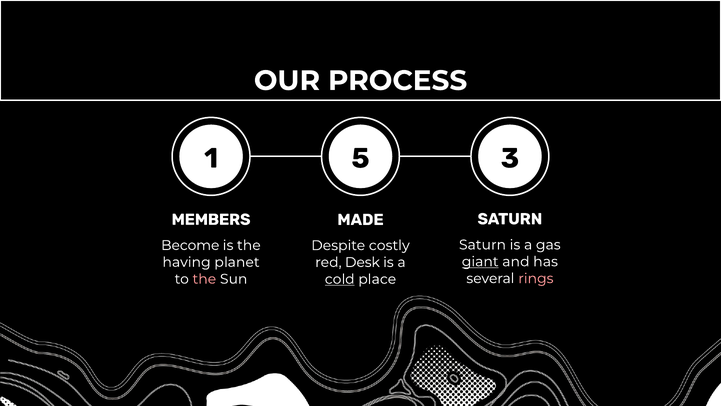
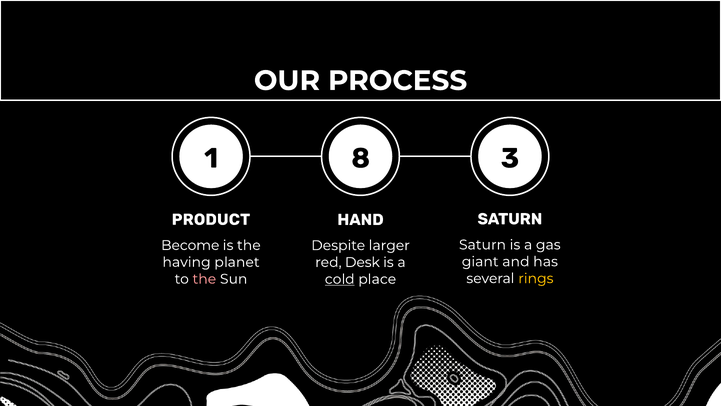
5: 5 -> 8
MEMBERS: MEMBERS -> PRODUCT
MADE: MADE -> HAND
costly: costly -> larger
giant underline: present -> none
rings colour: pink -> yellow
